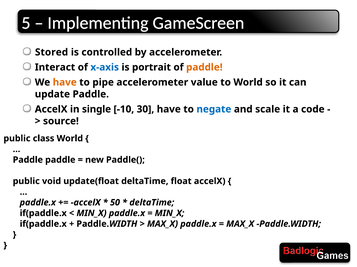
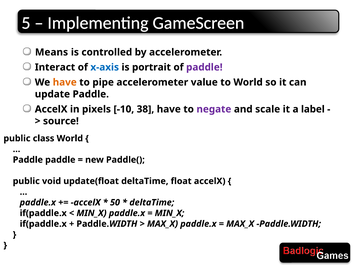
Stored: Stored -> Means
paddle at (204, 67) colour: orange -> purple
single: single -> pixels
30: 30 -> 38
negate colour: blue -> purple
code: code -> label
